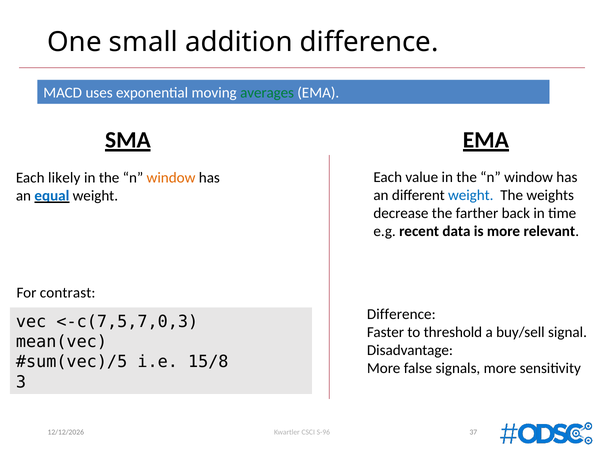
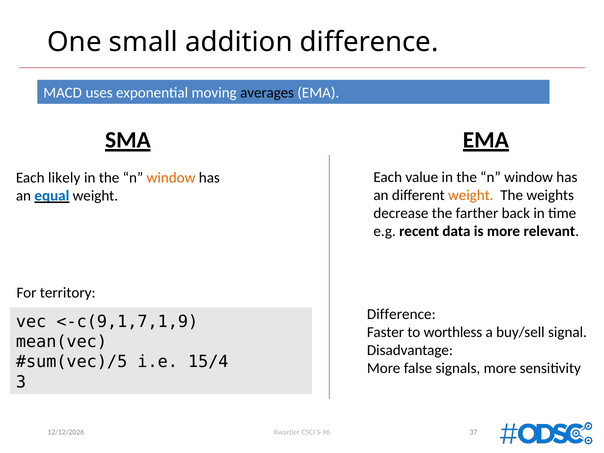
averages colour: green -> black
weight at (471, 195) colour: blue -> orange
contrast: contrast -> territory
<-c(7,5,7,0,3: <-c(7,5,7,0,3 -> <-c(9,1,7,1,9
threshold: threshold -> worthless
15/8: 15/8 -> 15/4
